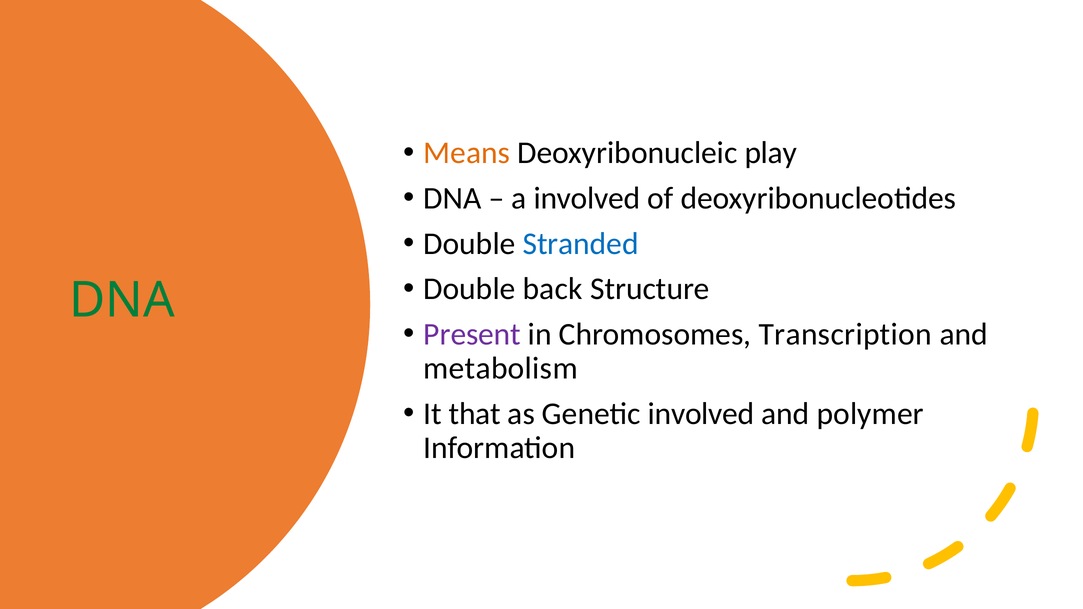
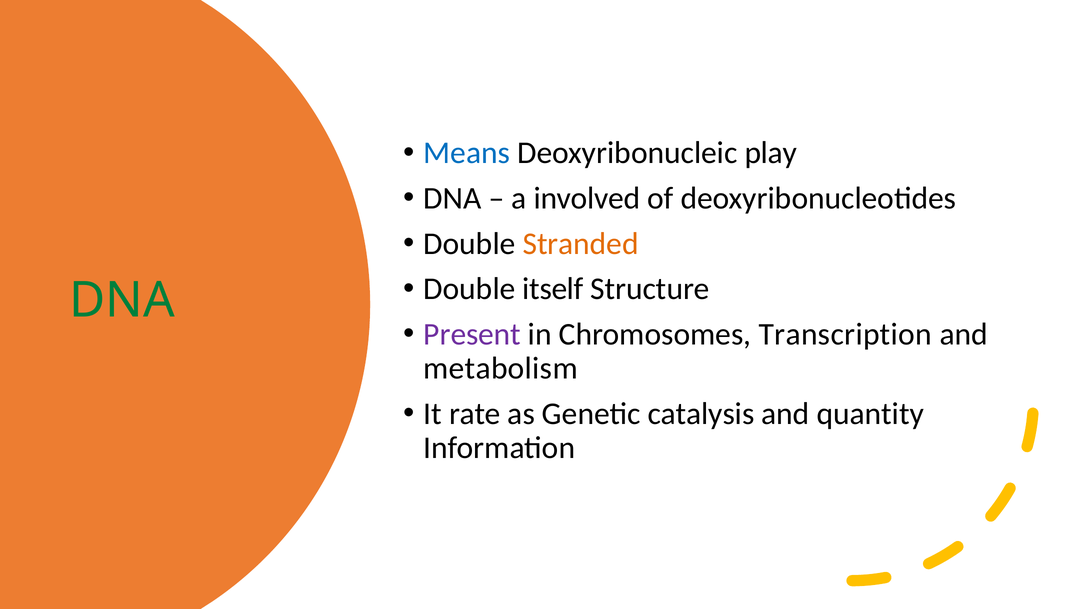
Means colour: orange -> blue
Stranded colour: blue -> orange
back: back -> itself
that: that -> rate
Genetic involved: involved -> catalysis
polymer: polymer -> quantity
